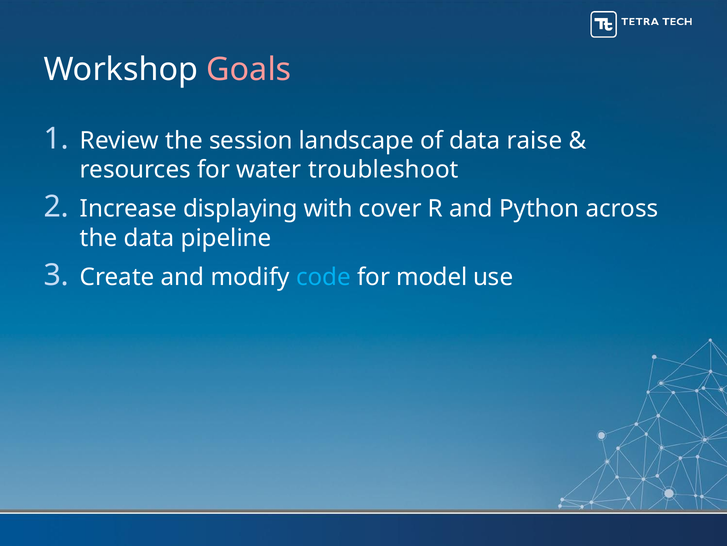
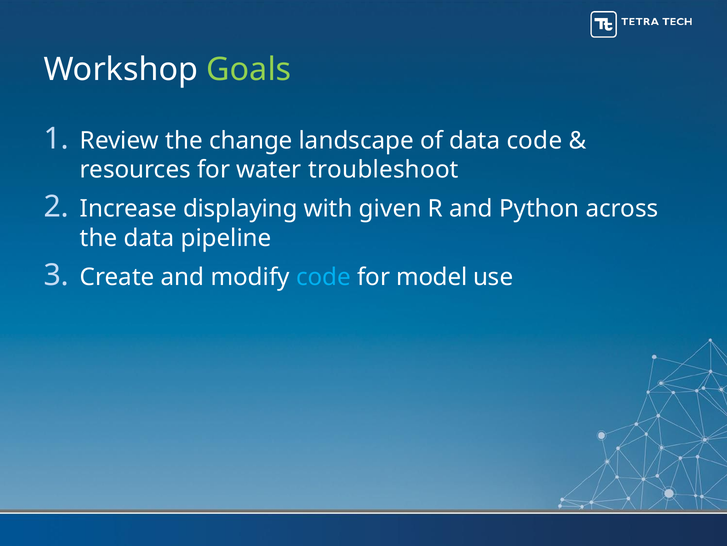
Goals colour: pink -> light green
session: session -> change
data raise: raise -> code
cover: cover -> given
